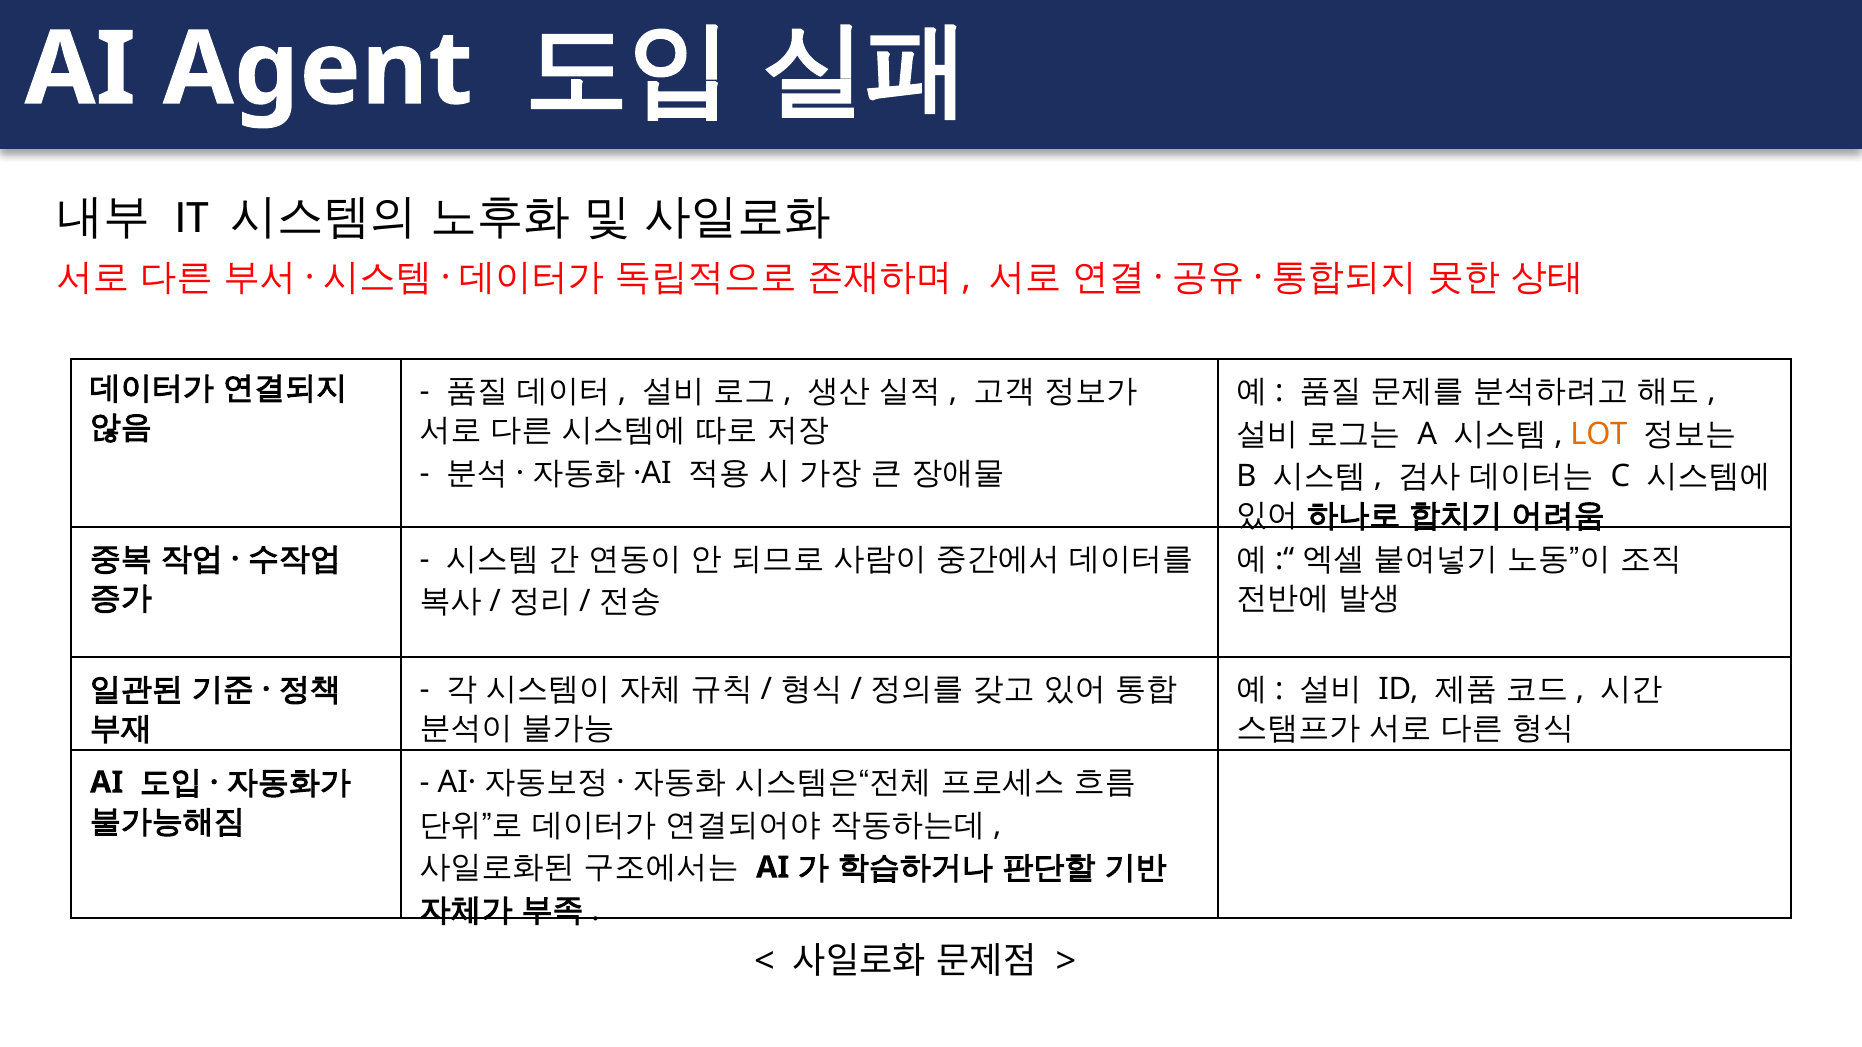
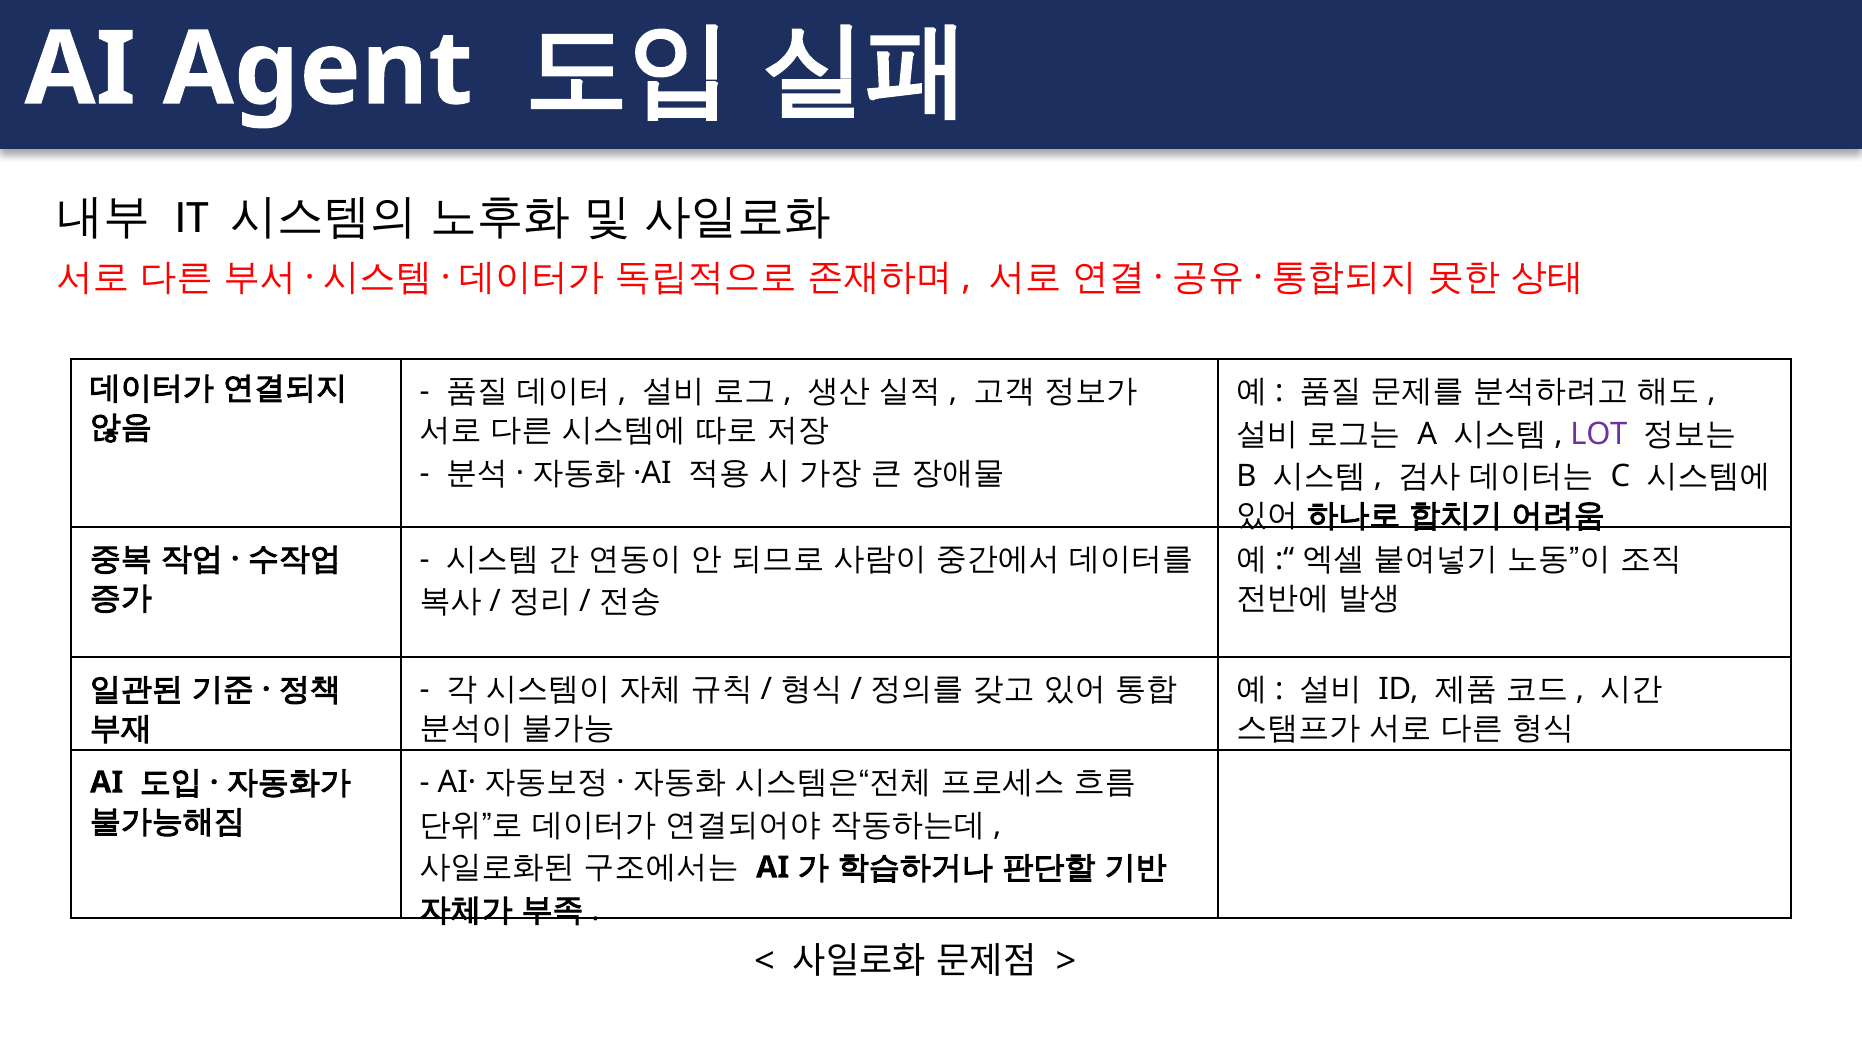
LOT colour: orange -> purple
